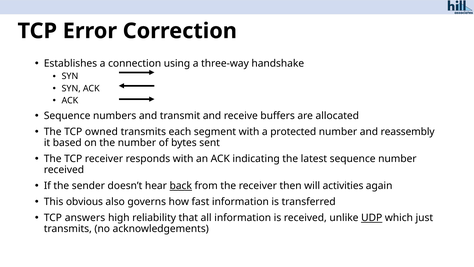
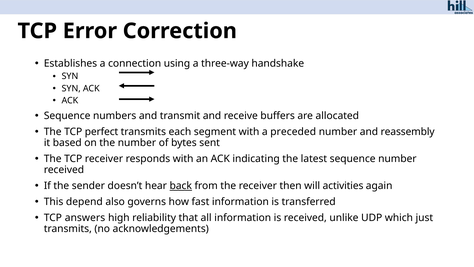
owned: owned -> perfect
protected: protected -> preceded
obvious: obvious -> depend
UDP underline: present -> none
